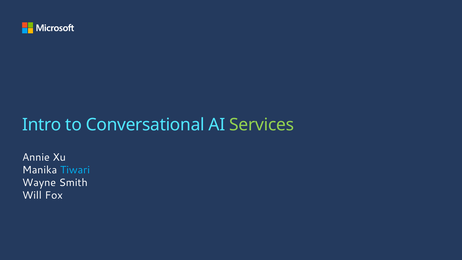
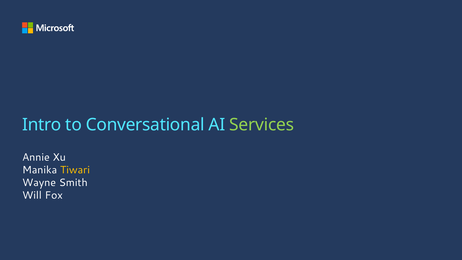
Tiwari colour: light blue -> yellow
